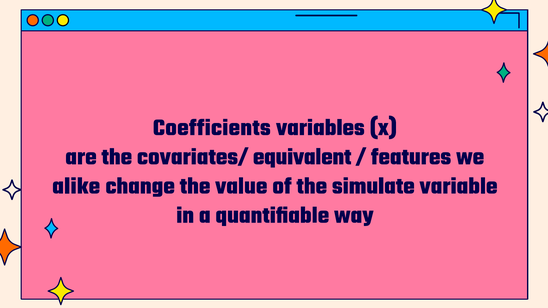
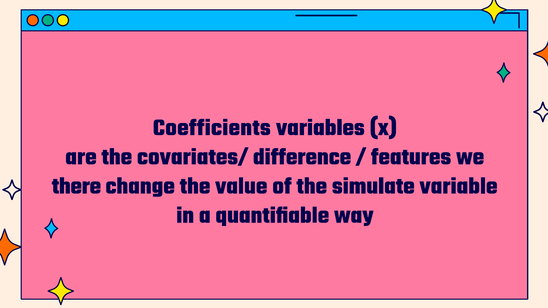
equivalent: equivalent -> difference
alike: alike -> there
